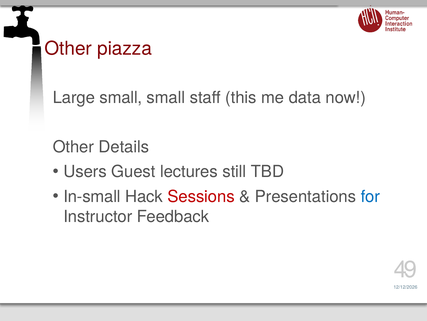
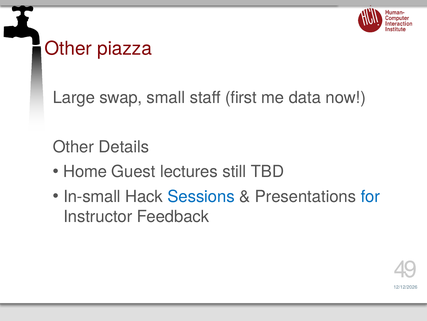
Large small: small -> swap
this: this -> first
Users: Users -> Home
Sessions colour: red -> blue
